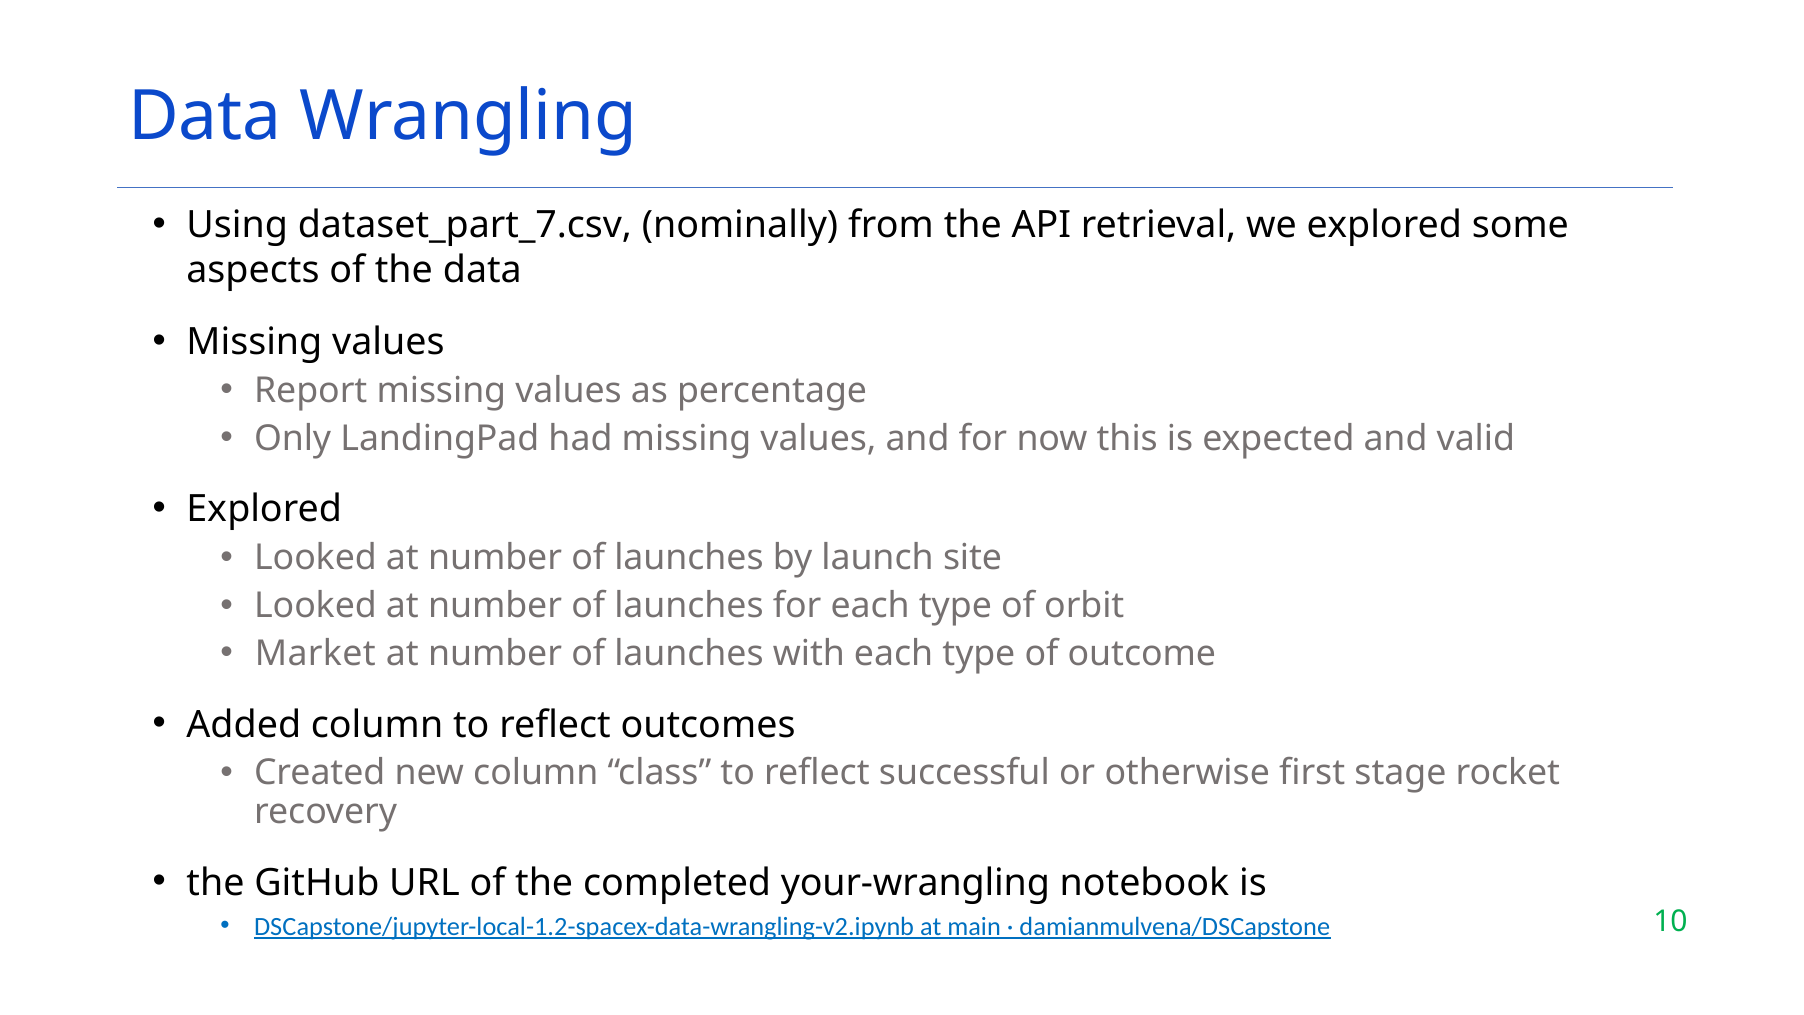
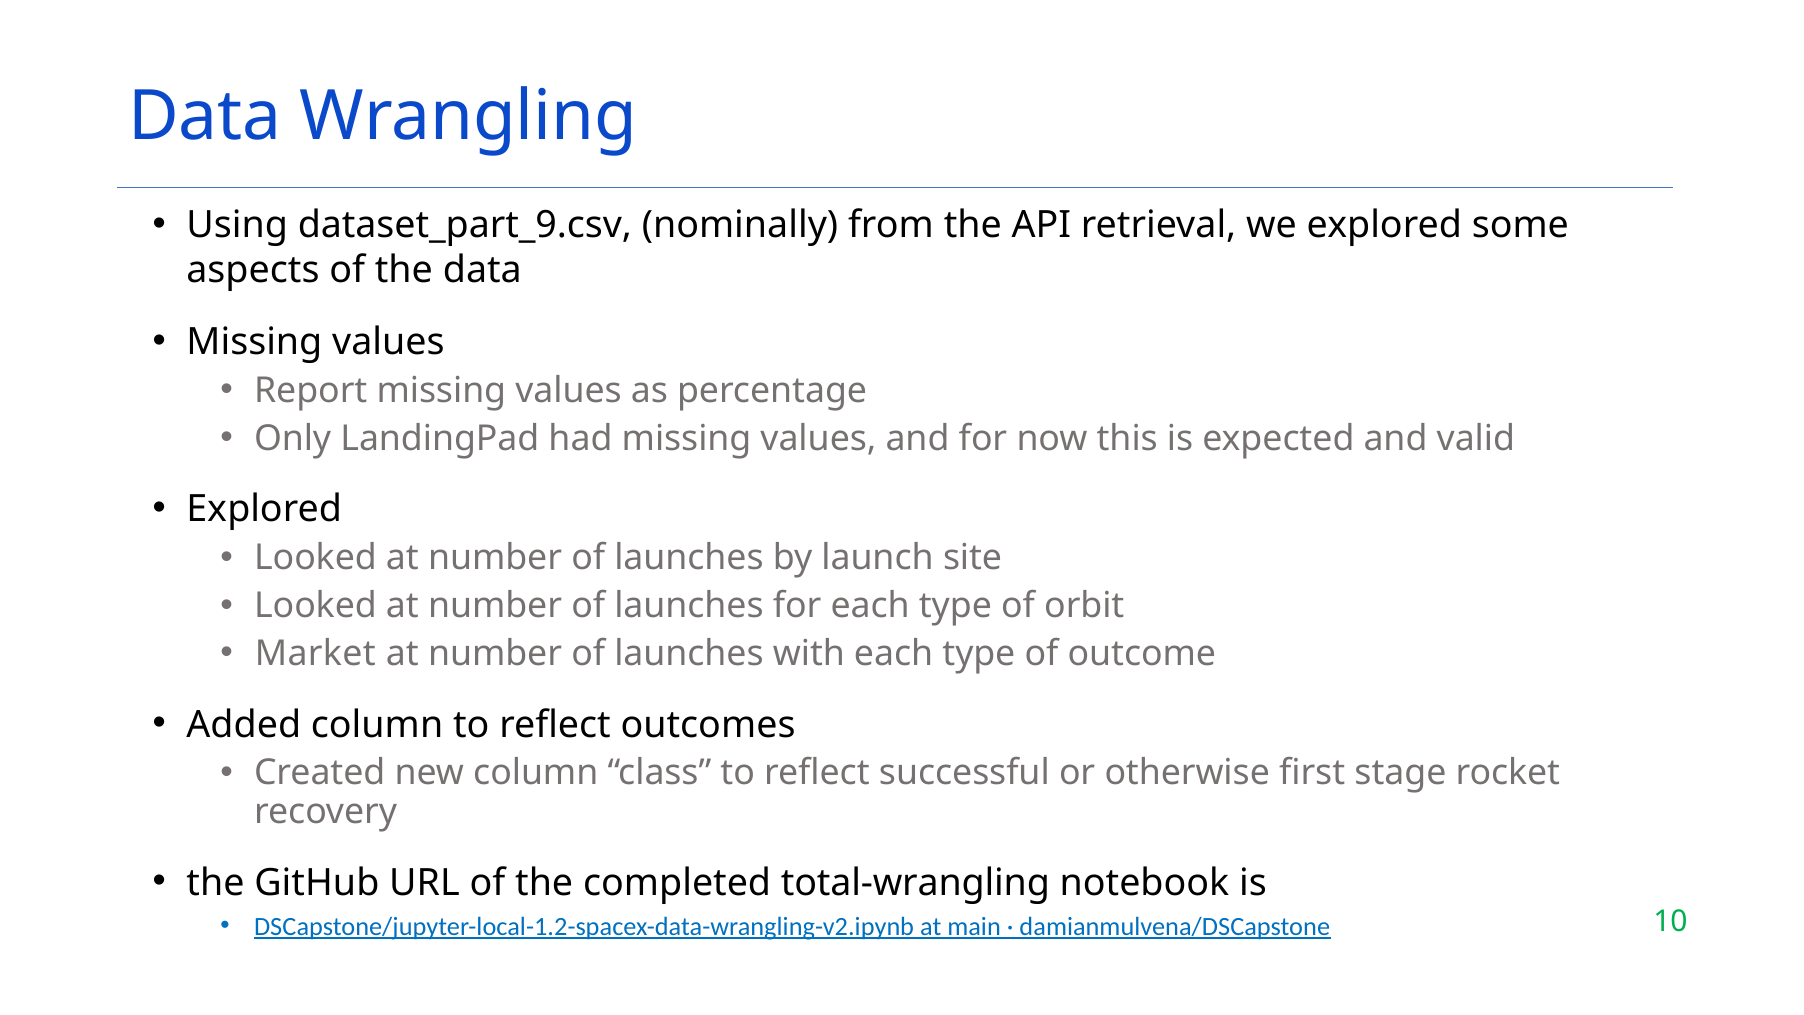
dataset_part_7.csv: dataset_part_7.csv -> dataset_part_9.csv
your-wrangling: your-wrangling -> total-wrangling
